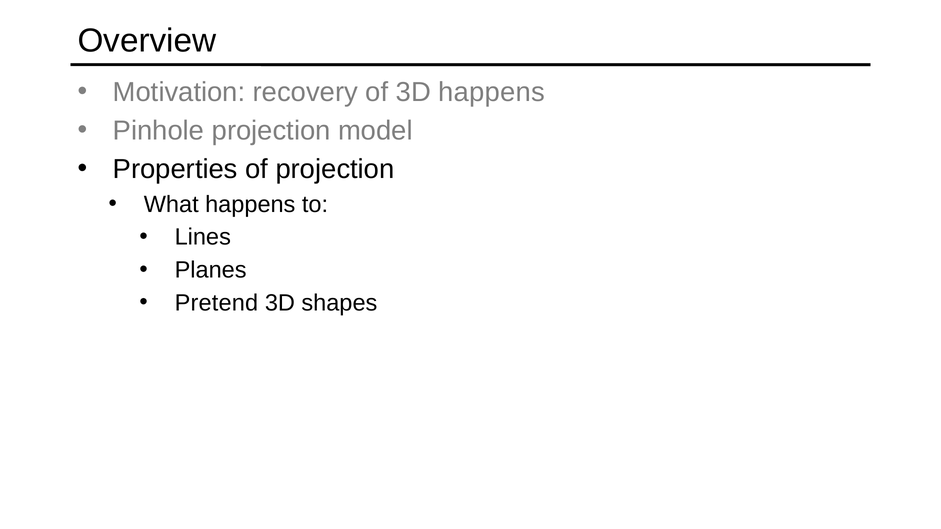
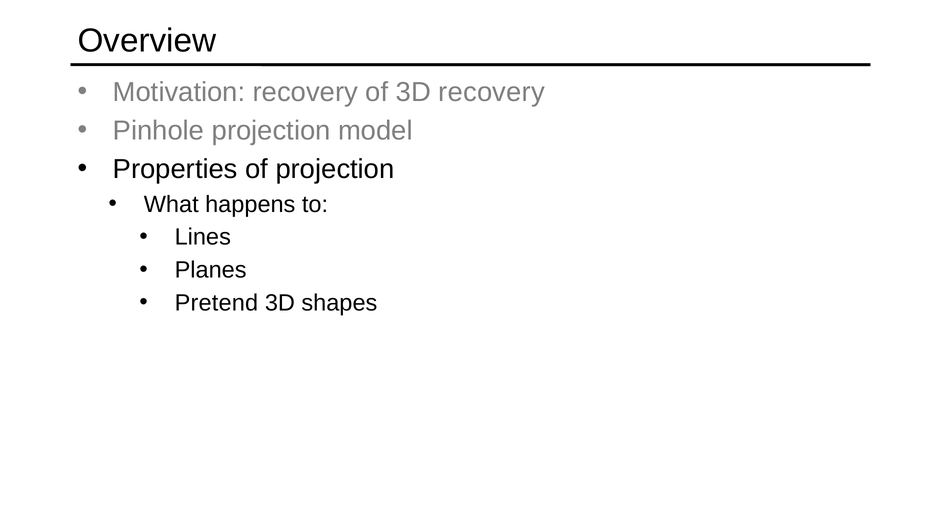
3D happens: happens -> recovery
